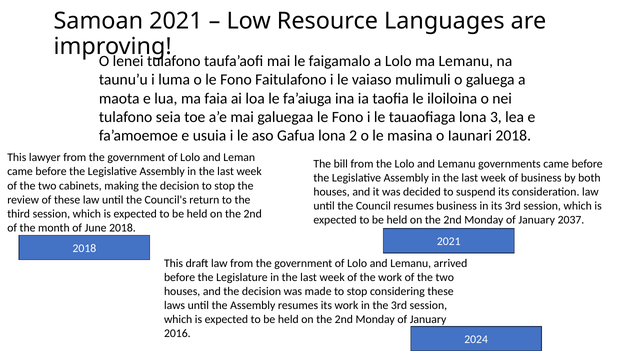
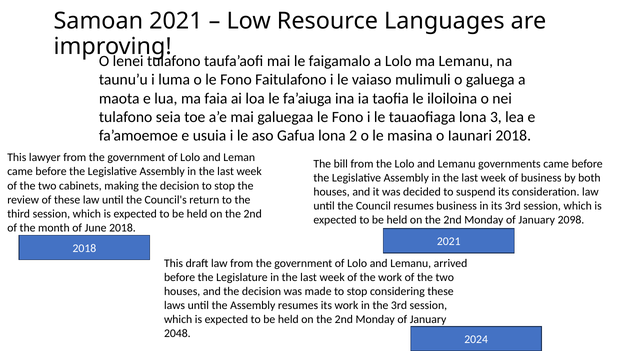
2037: 2037 -> 2098
2016: 2016 -> 2048
